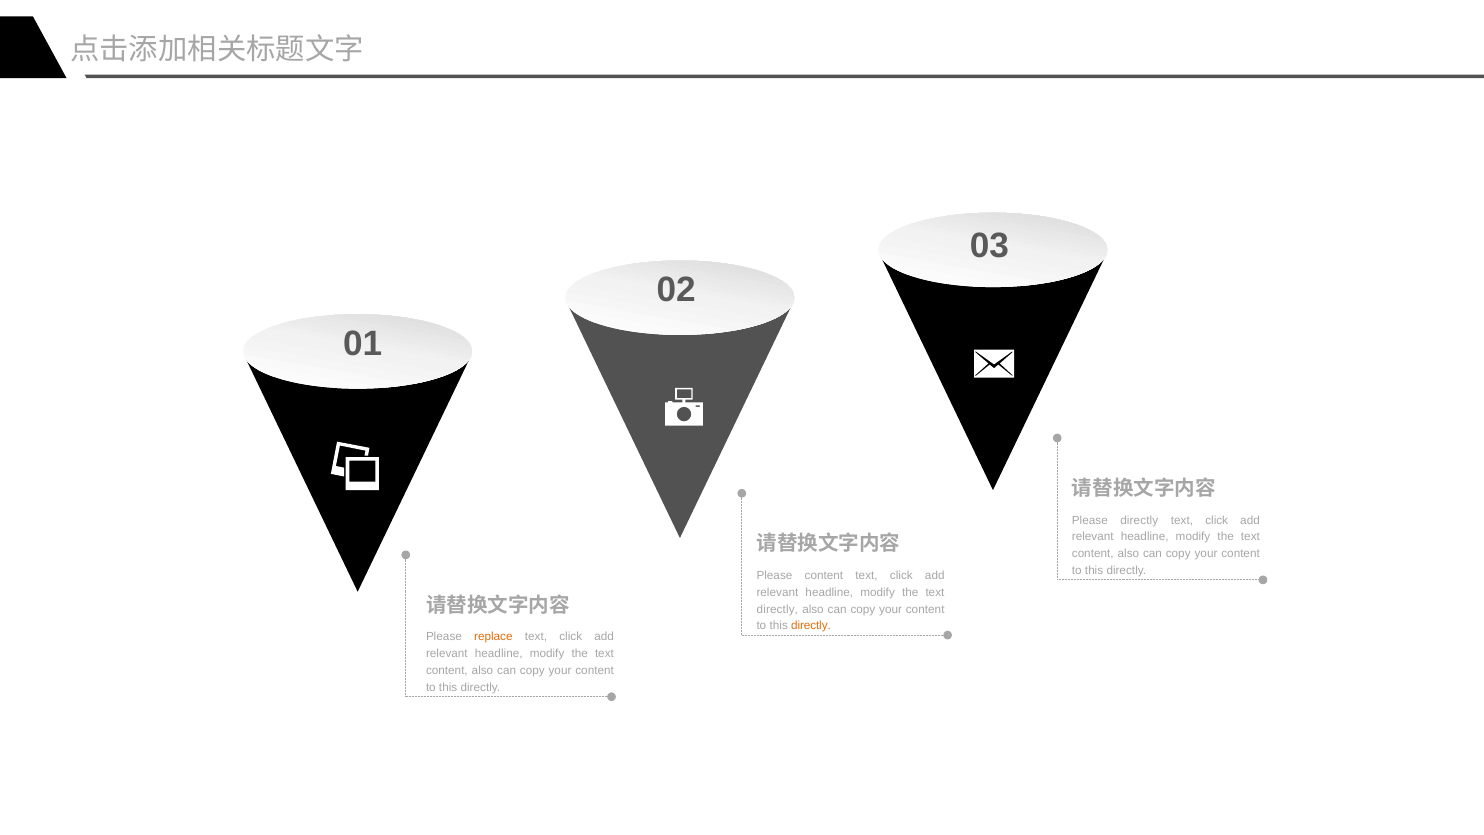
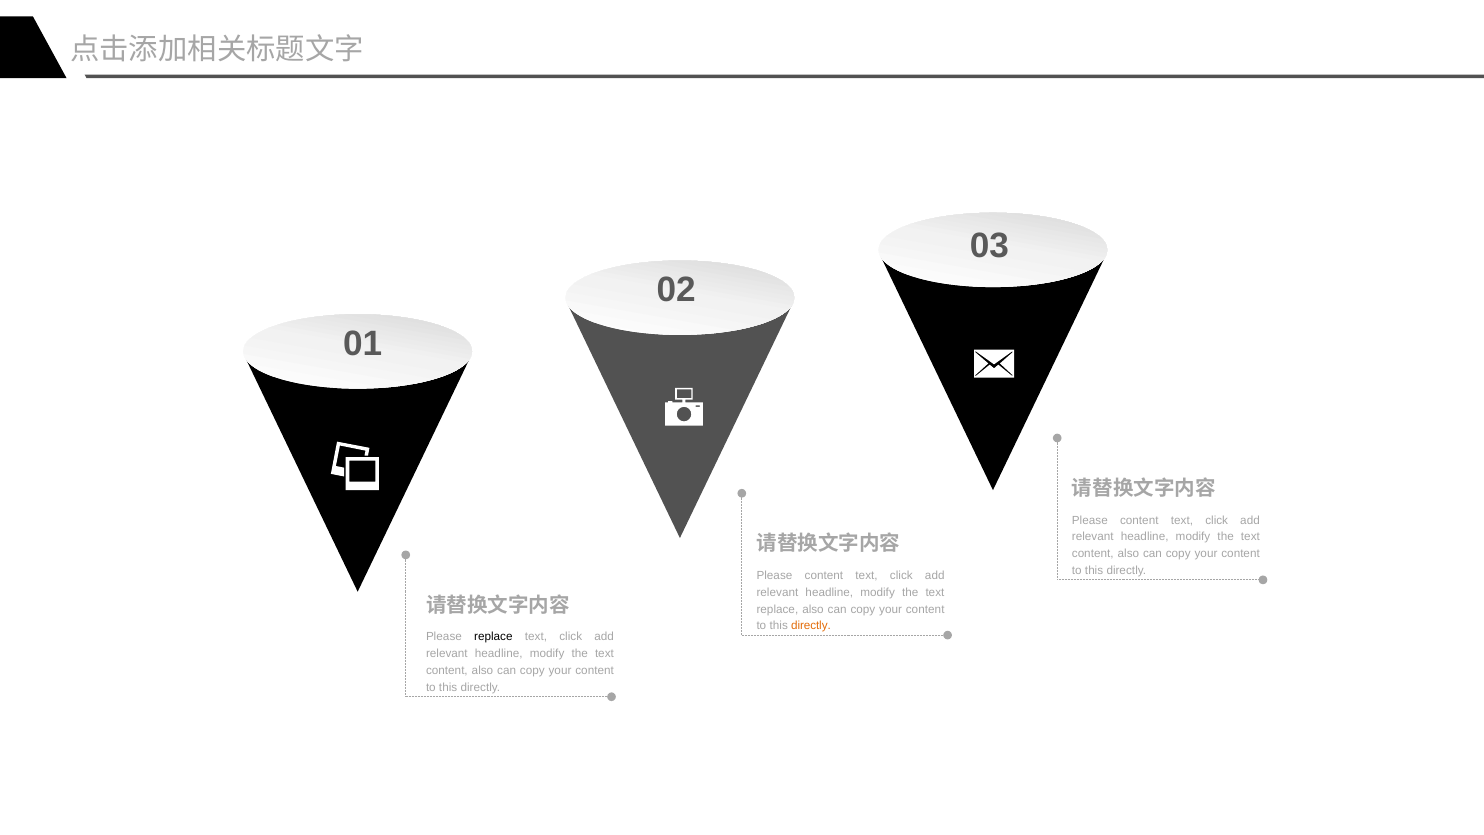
directly at (1139, 520): directly -> content
directly at (777, 609): directly -> replace
replace at (493, 637) colour: orange -> black
